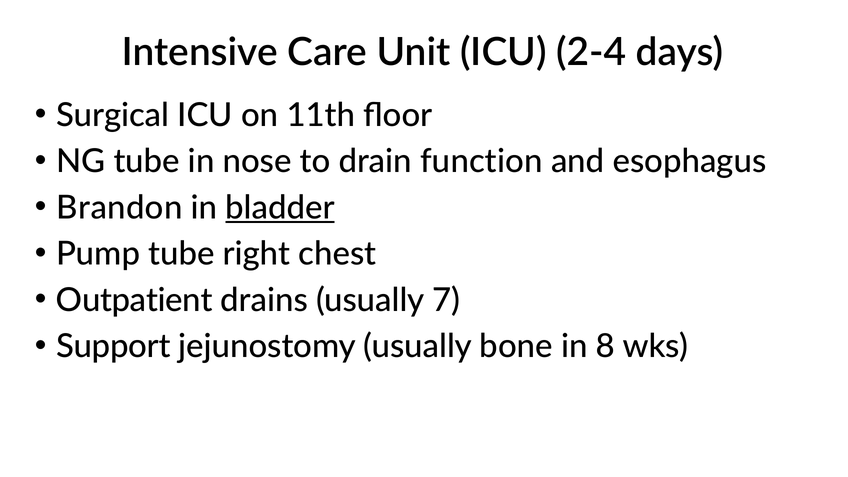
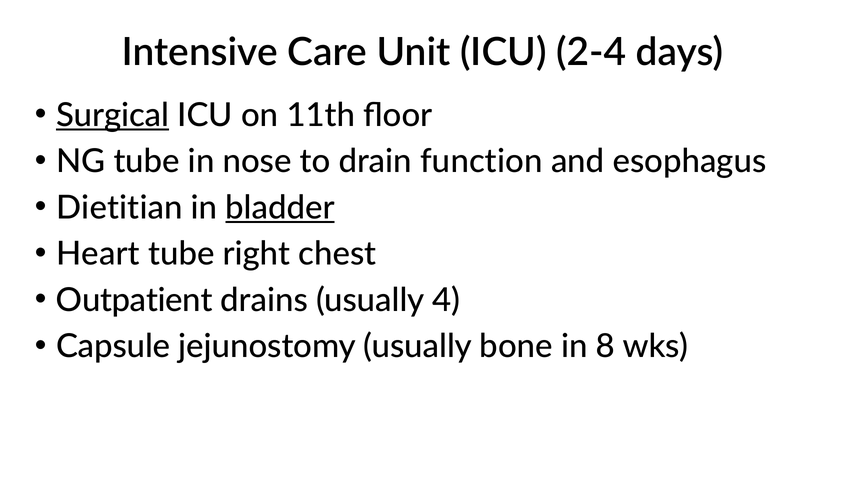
Surgical underline: none -> present
Brandon: Brandon -> Dietitian
Pump: Pump -> Heart
7: 7 -> 4
Support: Support -> Capsule
